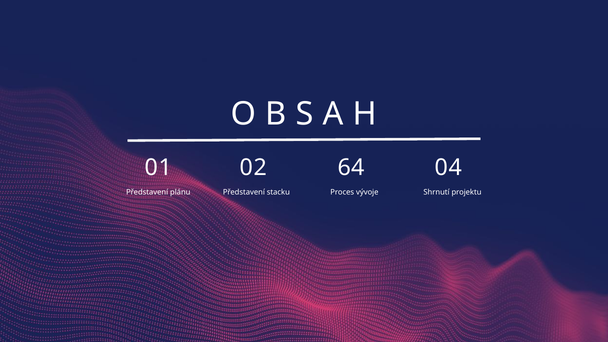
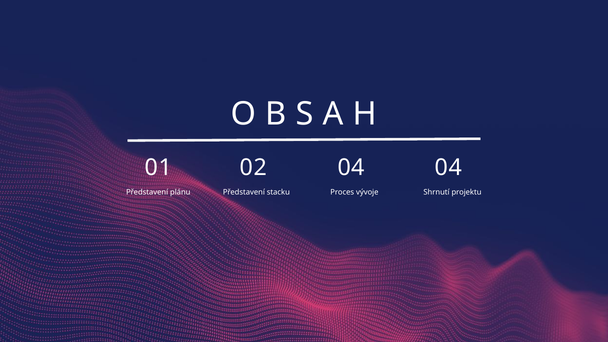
02 64: 64 -> 04
